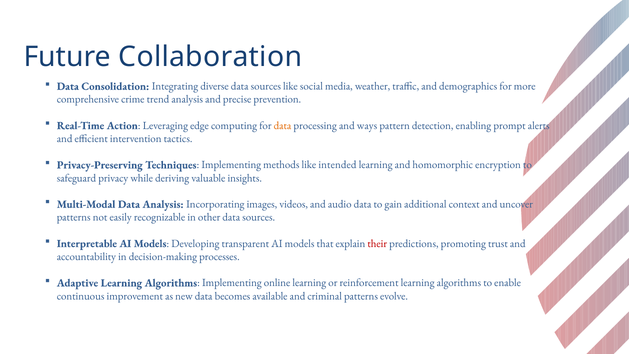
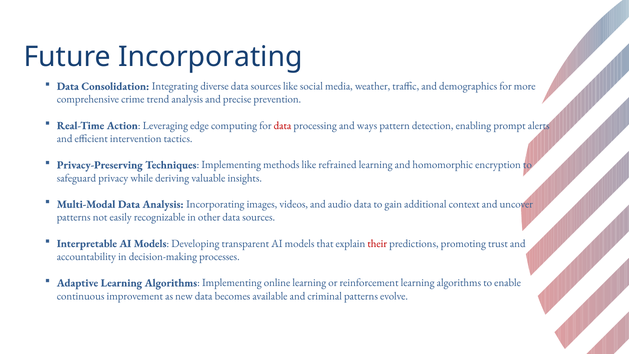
Future Collaboration: Collaboration -> Incorporating
data at (283, 125) colour: orange -> red
intended: intended -> refrained
